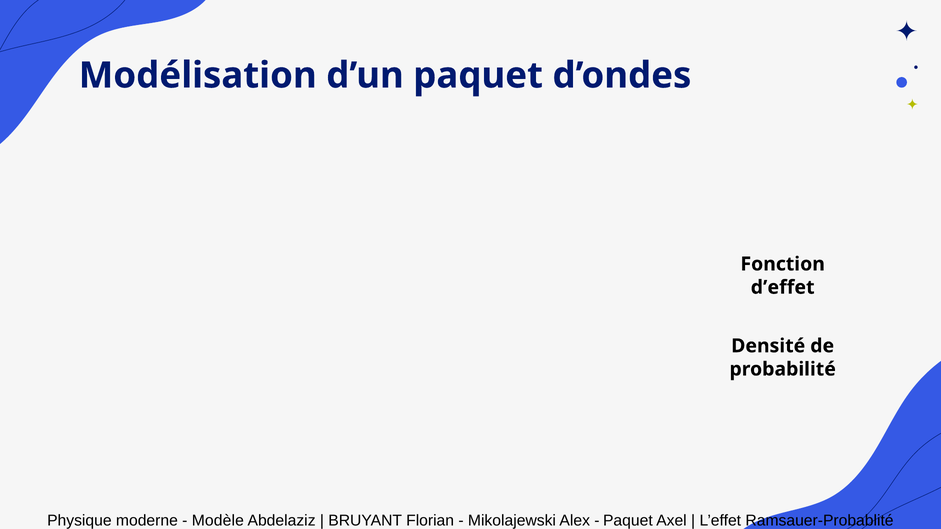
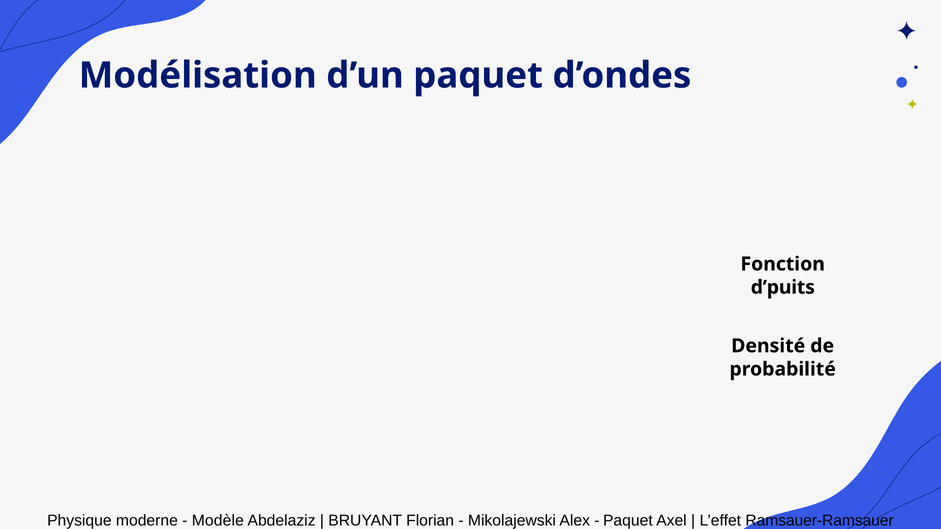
d’effet: d’effet -> d’puits
Ramsauer-Probablité: Ramsauer-Probablité -> Ramsauer-Ramsauer
